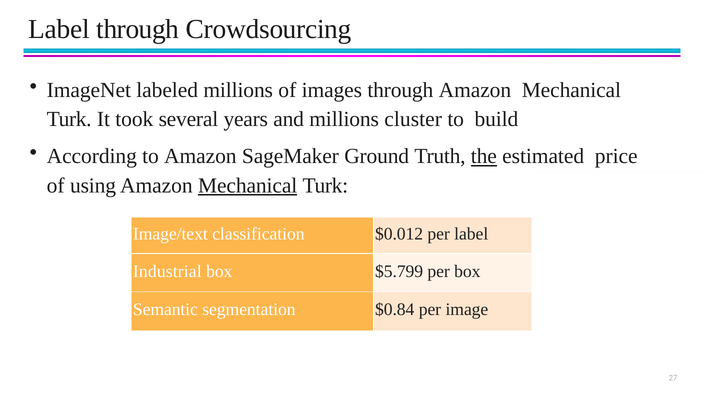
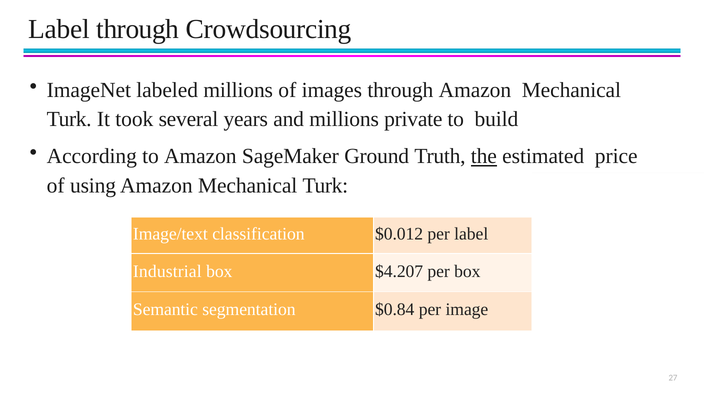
cluster: cluster -> private
Mechanical at (248, 186) underline: present -> none
$5.799: $5.799 -> $4.207
